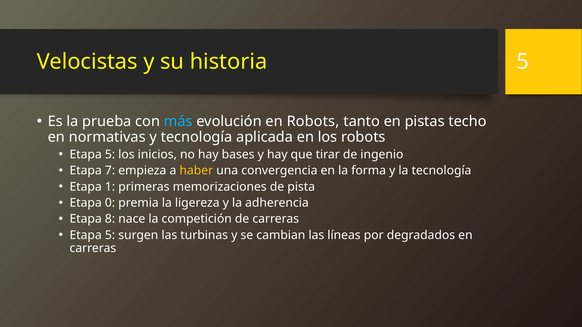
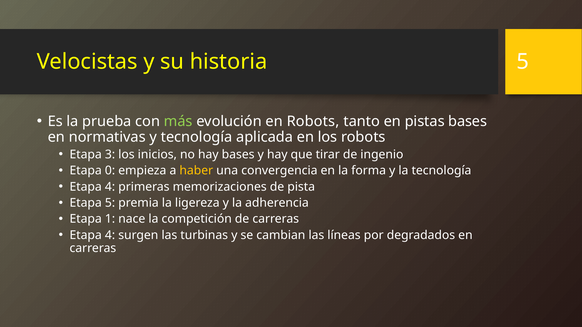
más colour: light blue -> light green
pistas techo: techo -> bases
5 at (110, 155): 5 -> 3
7: 7 -> 0
1 at (110, 187): 1 -> 4
Etapa 0: 0 -> 5
8: 8 -> 1
5 at (110, 235): 5 -> 4
